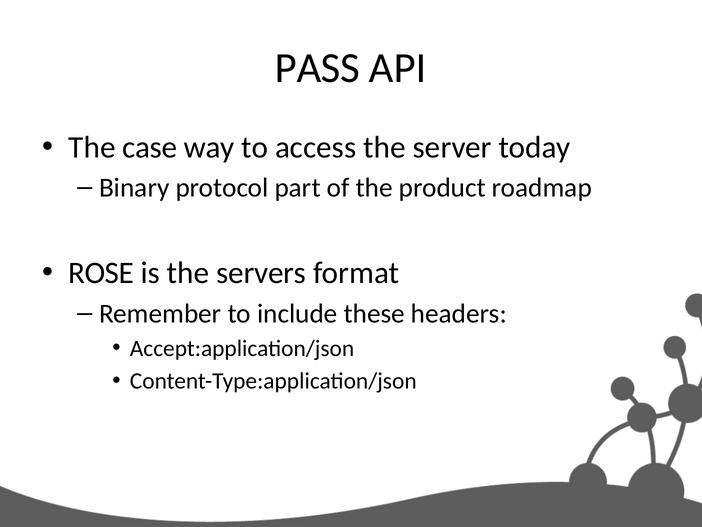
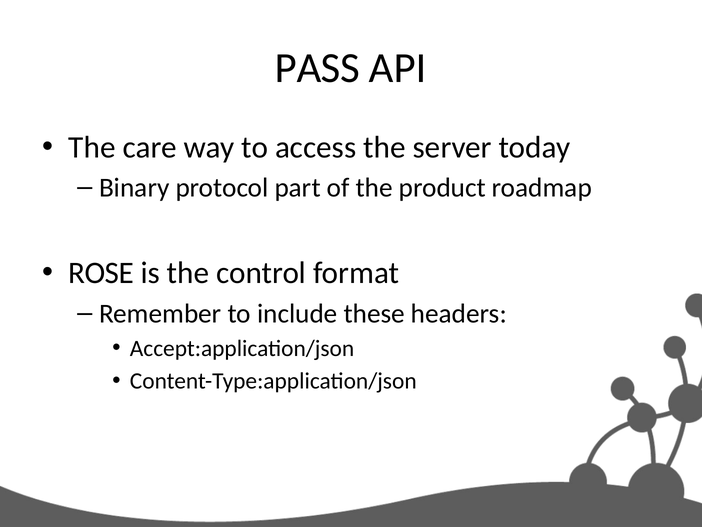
case: case -> care
servers: servers -> control
